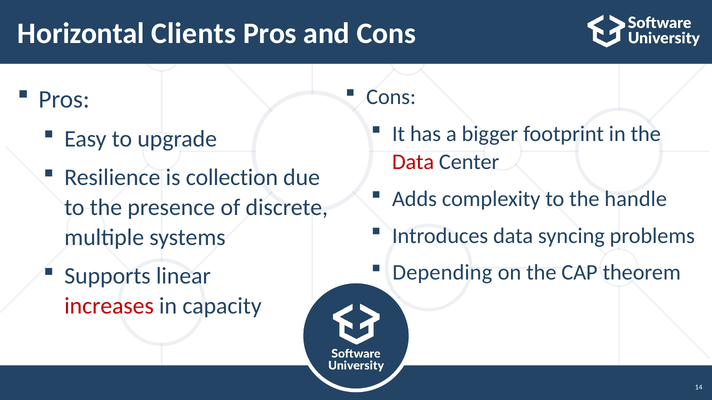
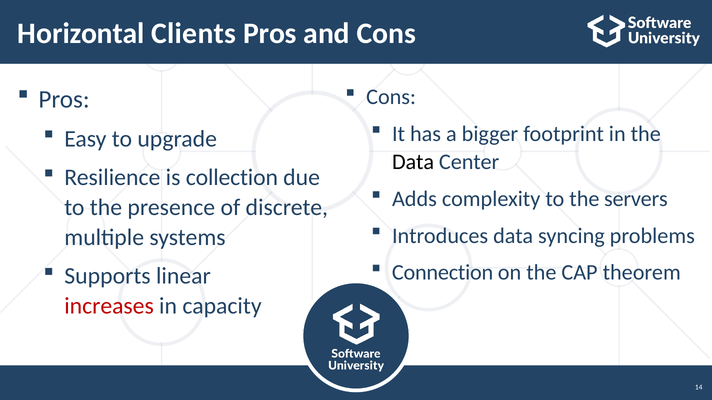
Data at (413, 162) colour: red -> black
handle: handle -> servers
Depending: Depending -> Connection
